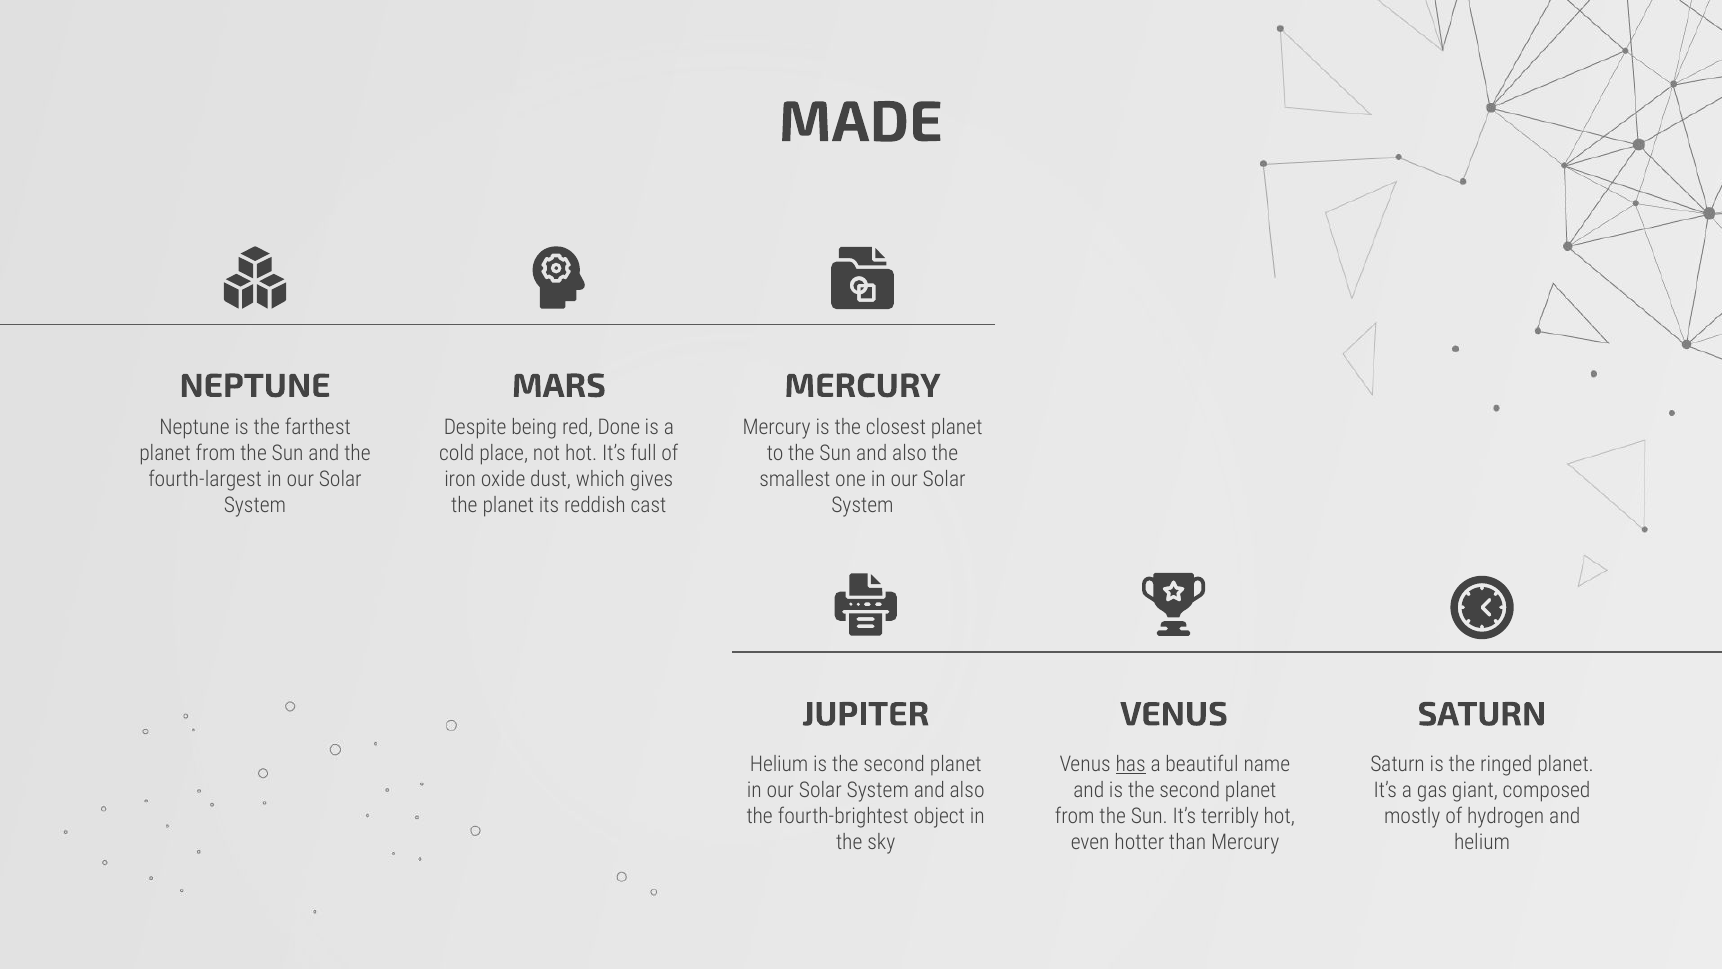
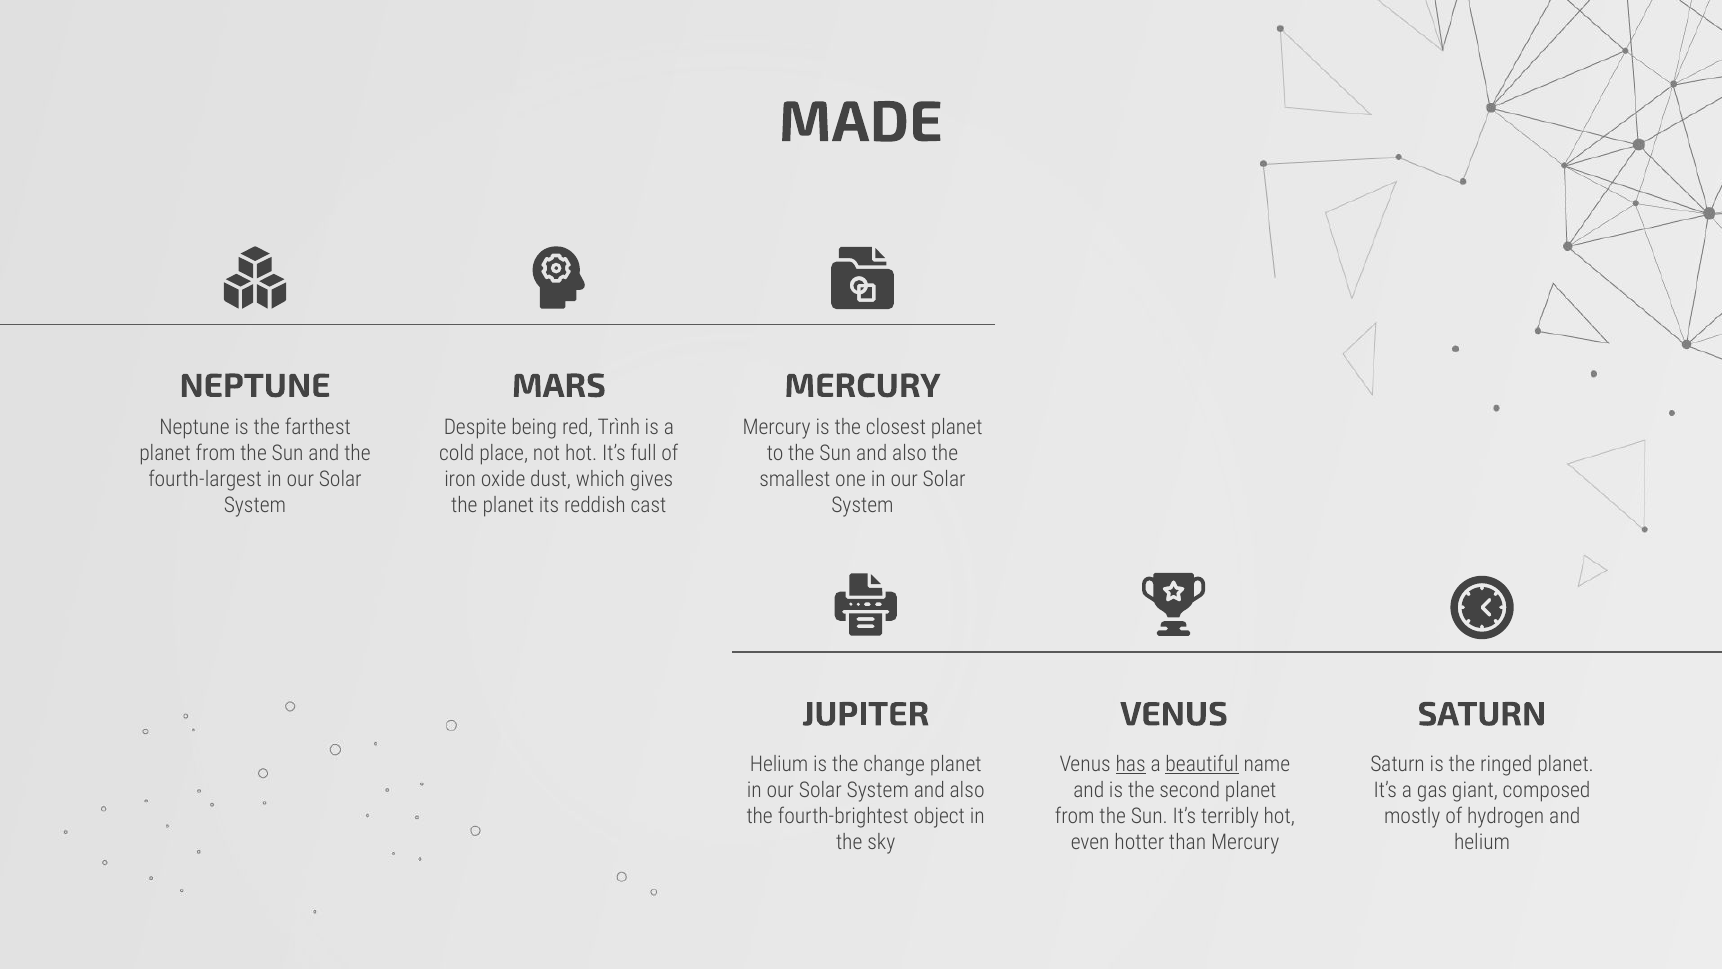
Done: Done -> Trình
second at (894, 764): second -> change
beautiful underline: none -> present
